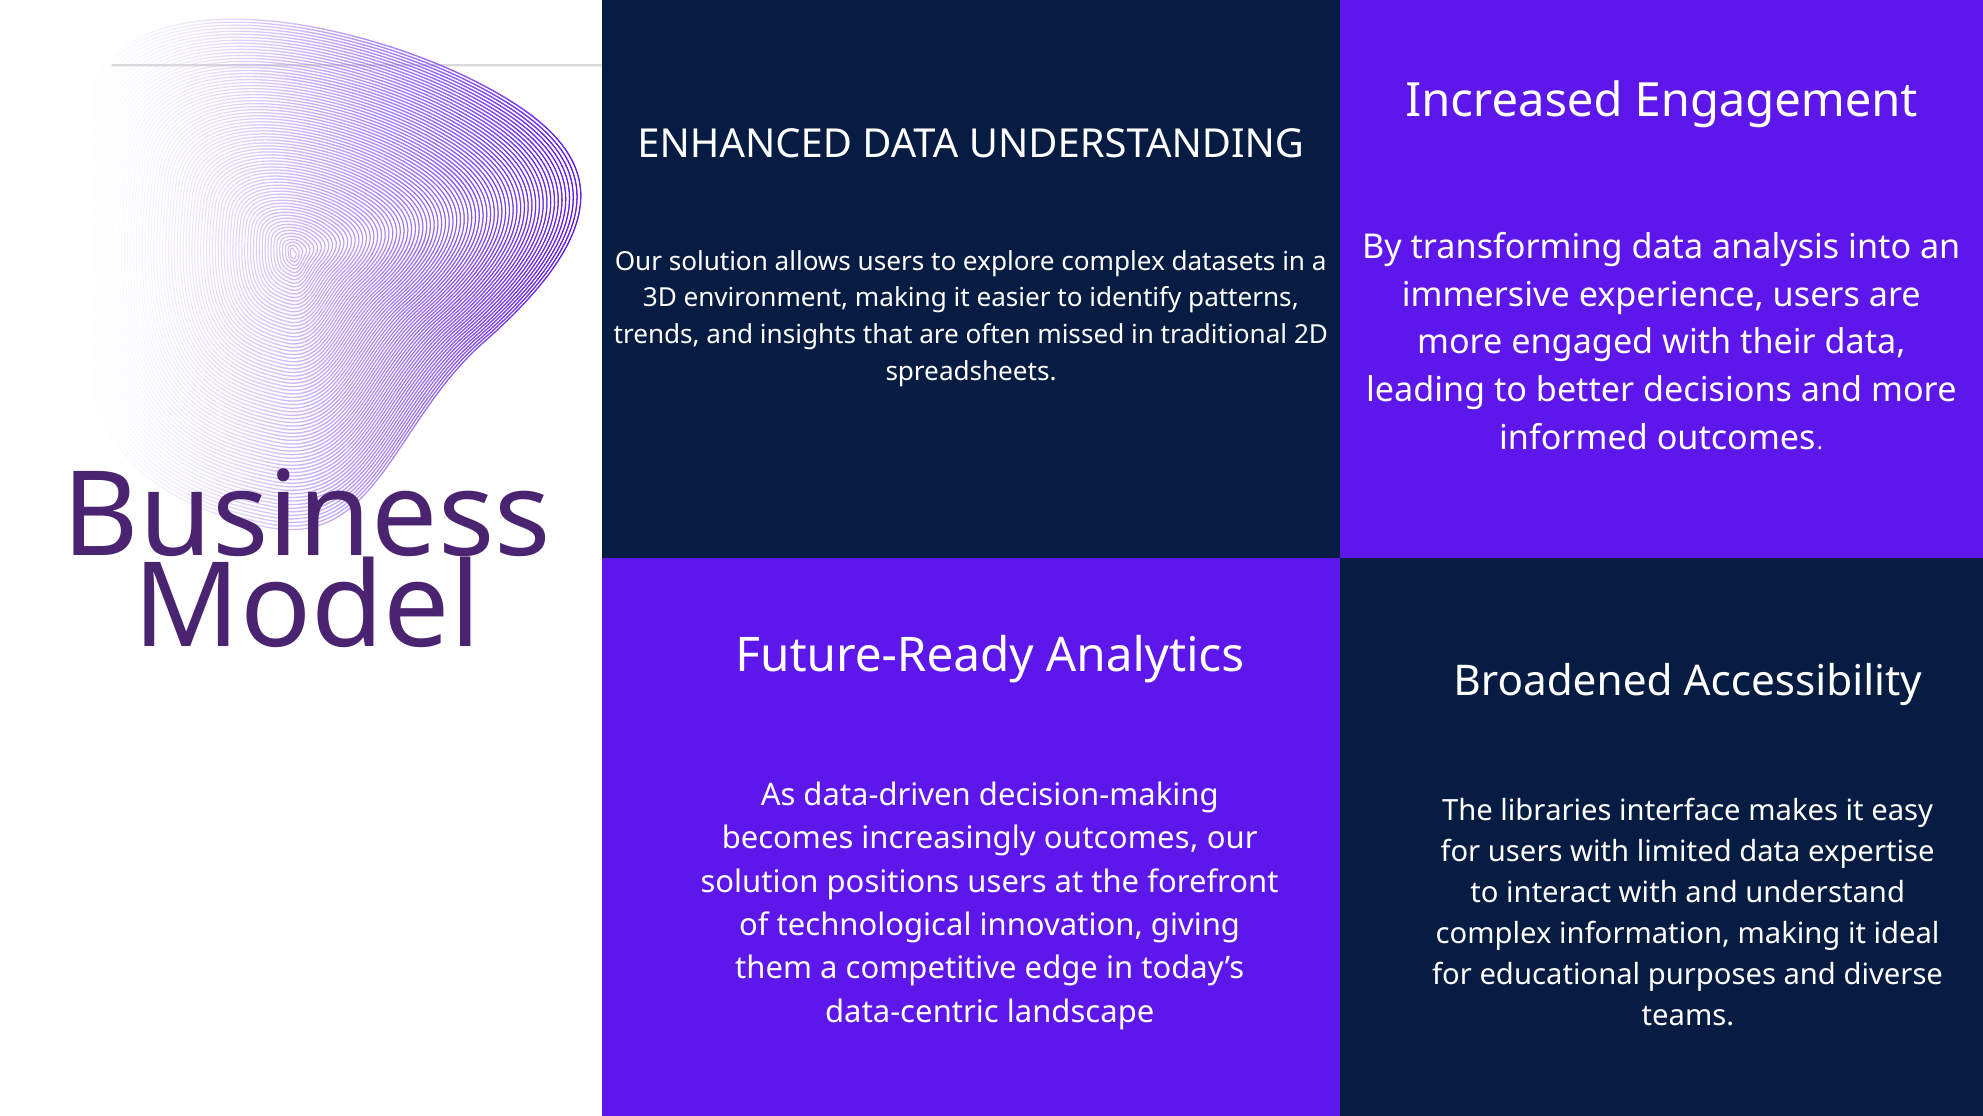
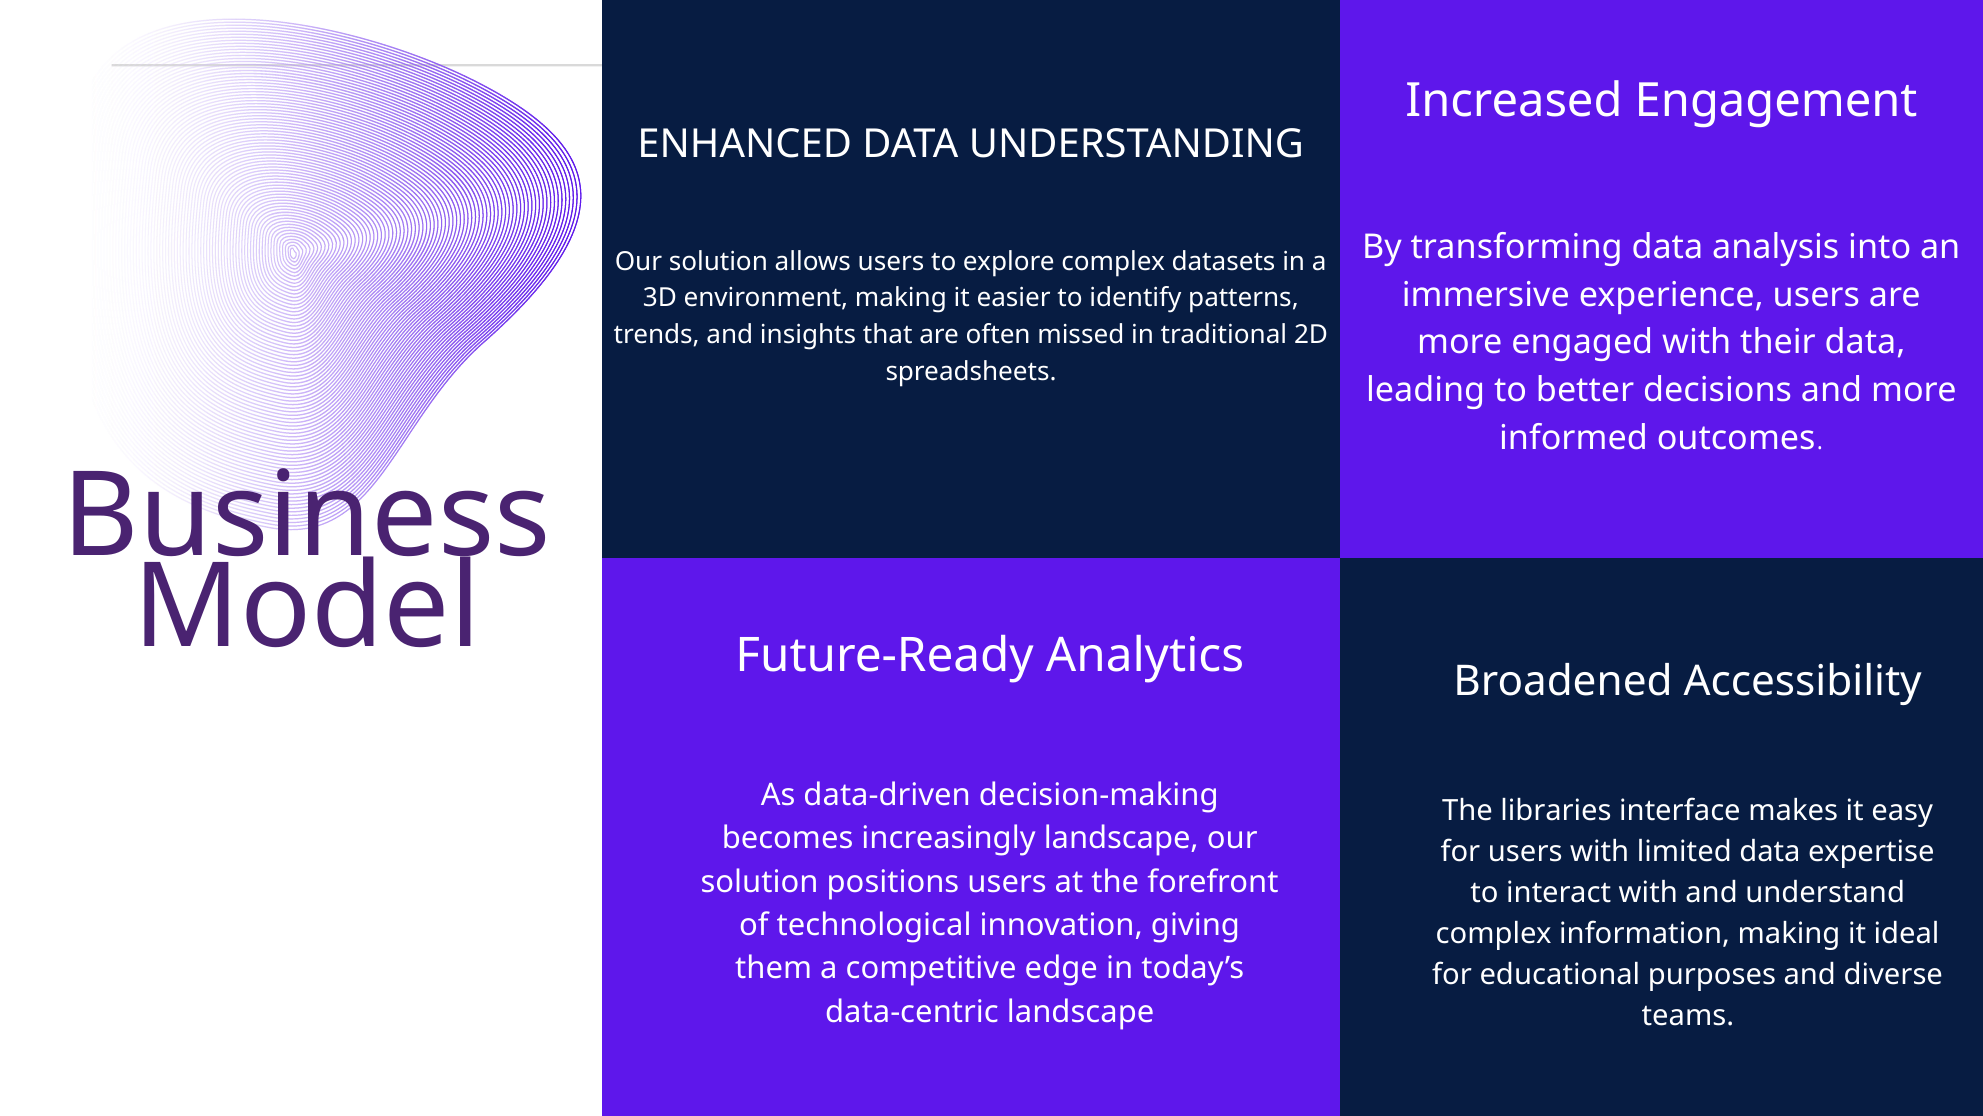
increasingly outcomes: outcomes -> landscape
